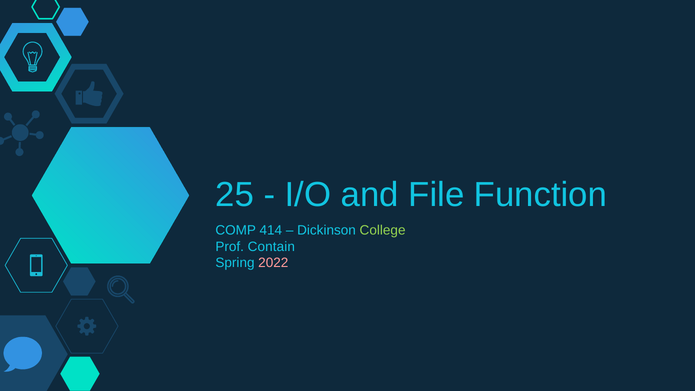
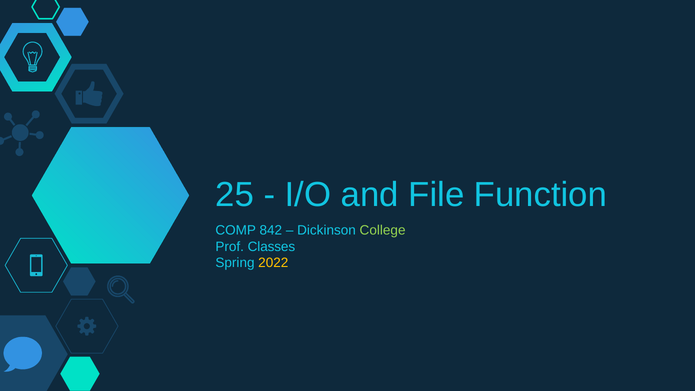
414: 414 -> 842
Contain: Contain -> Classes
2022 colour: pink -> yellow
